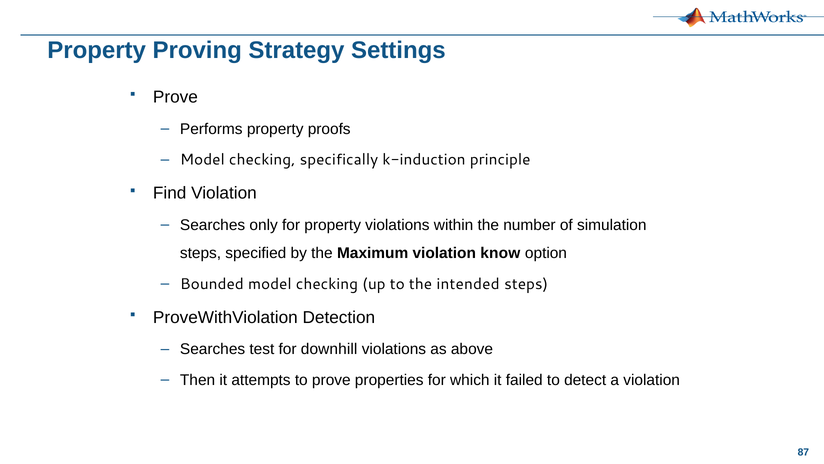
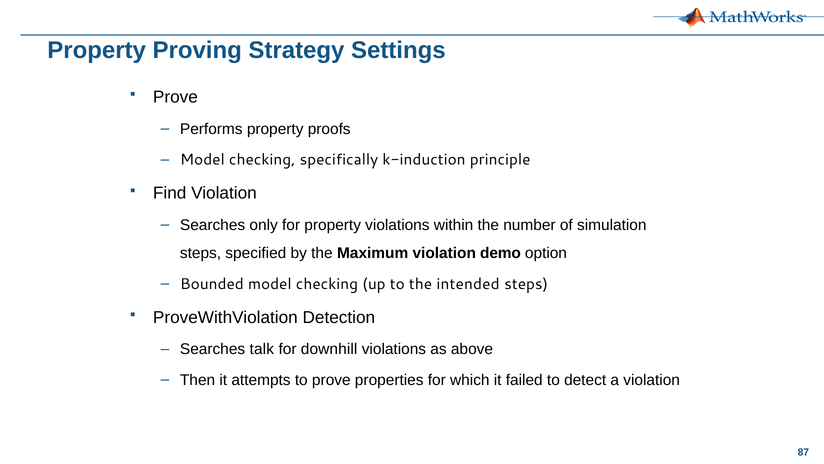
know: know -> demo
test: test -> talk
